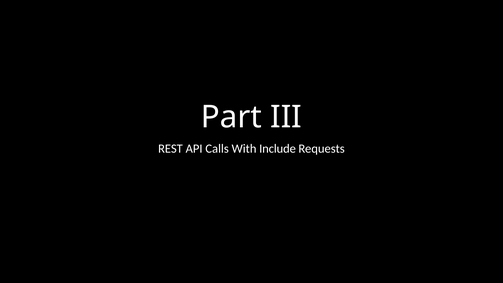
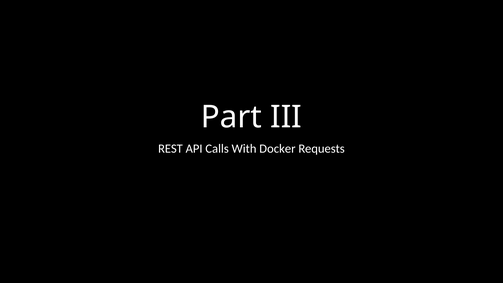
Include: Include -> Docker
